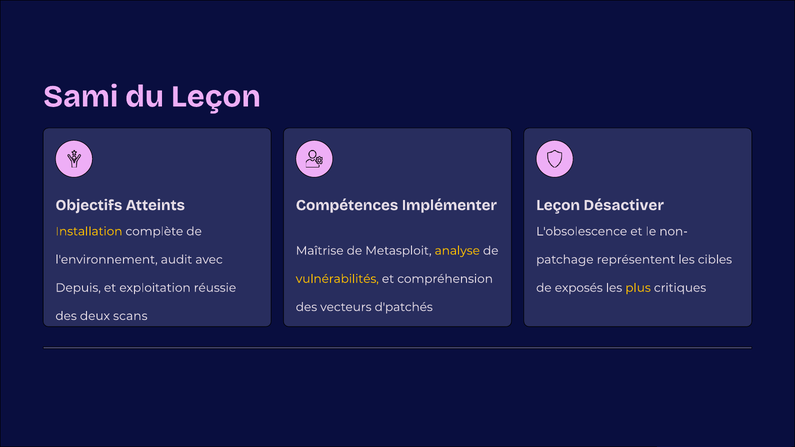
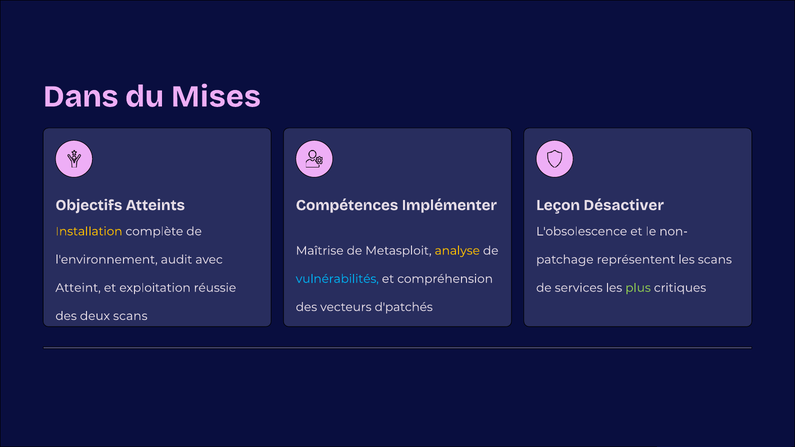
Sami: Sami -> Dans
du Leçon: Leçon -> Mises
les cibles: cibles -> scans
vulnérabilités colour: yellow -> light blue
Depuis: Depuis -> Atteint
exposés: exposés -> services
plus colour: yellow -> light green
